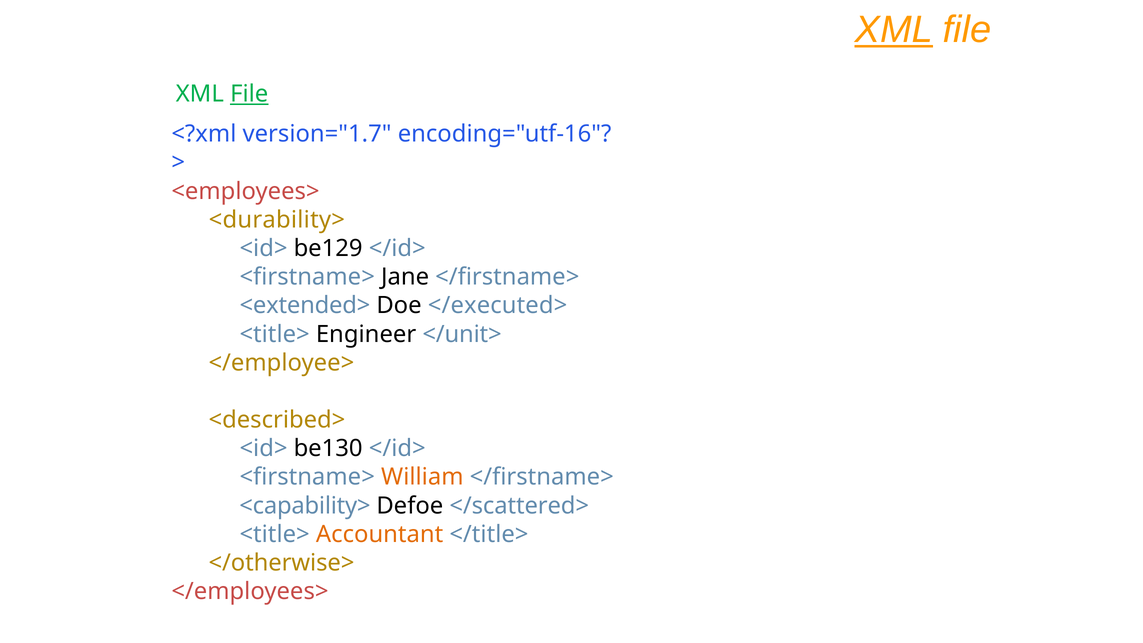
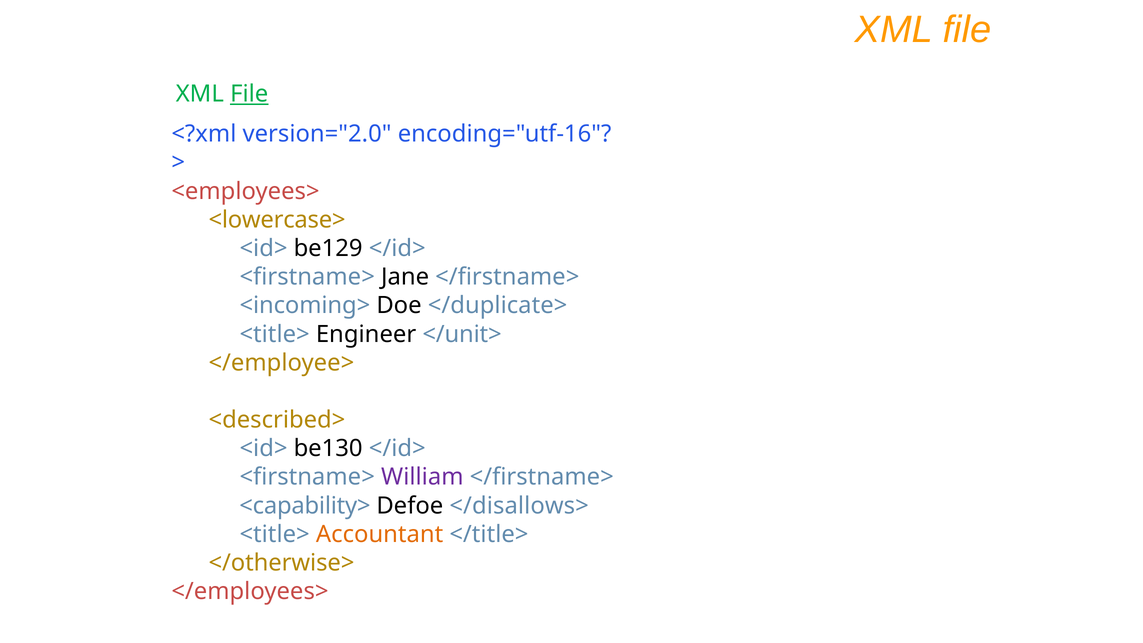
XML at (894, 30) underline: present -> none
version="1.7: version="1.7 -> version="2.0
<durability>: <durability> -> <lowercase>
<extended>: <extended> -> <incoming>
</executed>: </executed> -> </duplicate>
William colour: orange -> purple
</scattered>: </scattered> -> </disallows>
